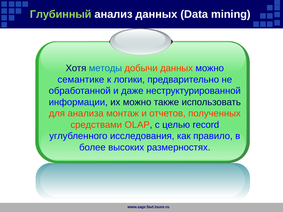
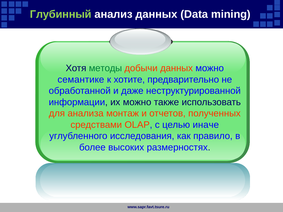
методы colour: blue -> green
логики: логики -> хотите
record: record -> иначе
